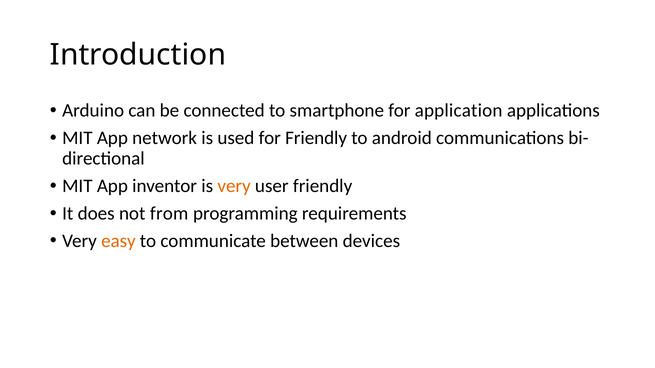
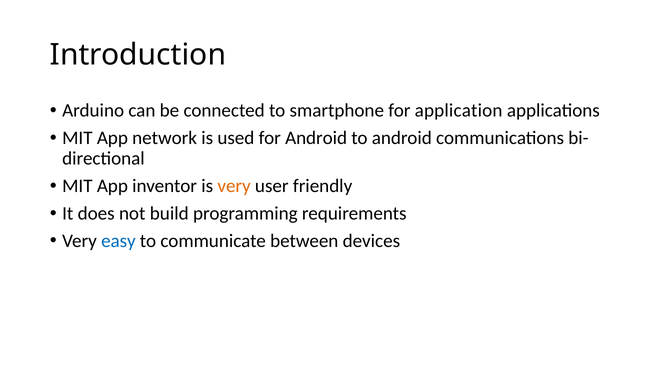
for Friendly: Friendly -> Android
from: from -> build
easy colour: orange -> blue
